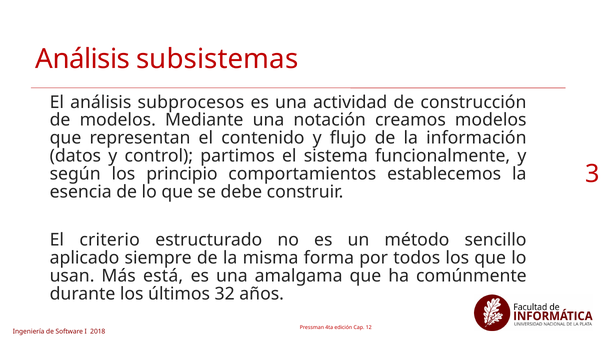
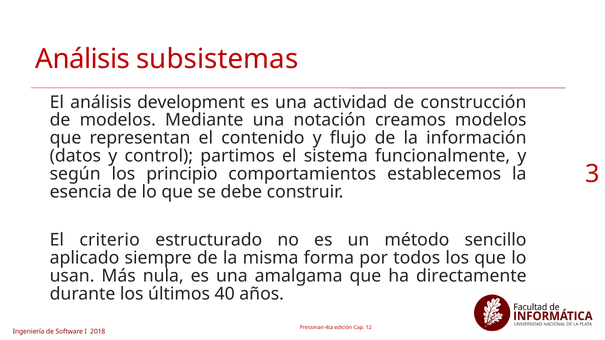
subprocesos: subprocesos -> development
está: está -> nula
comúnmente: comúnmente -> directamente
32: 32 -> 40
